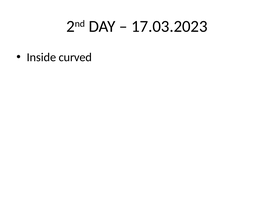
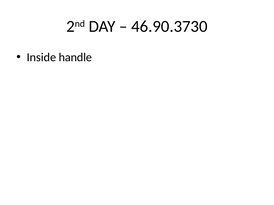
17.03.2023: 17.03.2023 -> 46.90.3730
curved: curved -> handle
